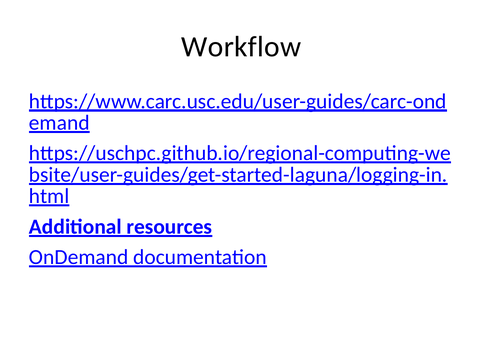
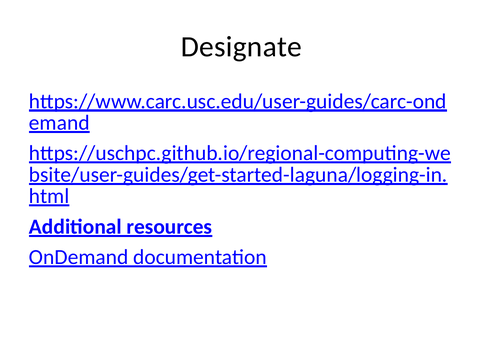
Workflow: Workflow -> Designate
